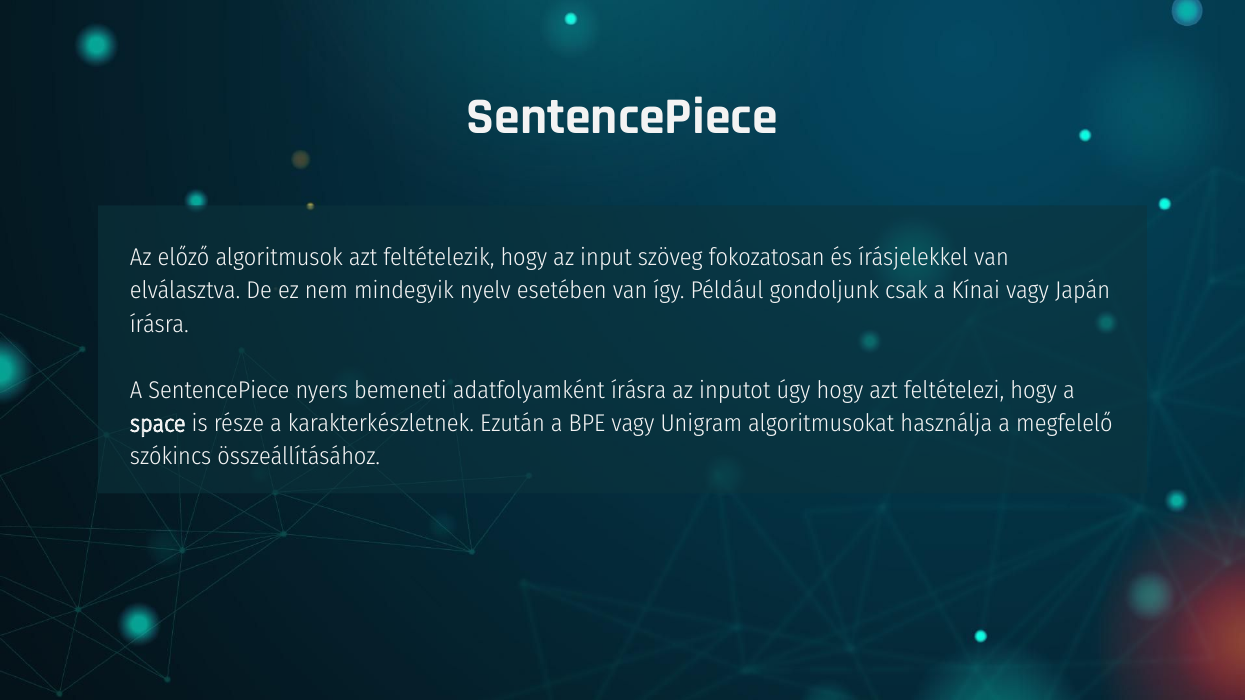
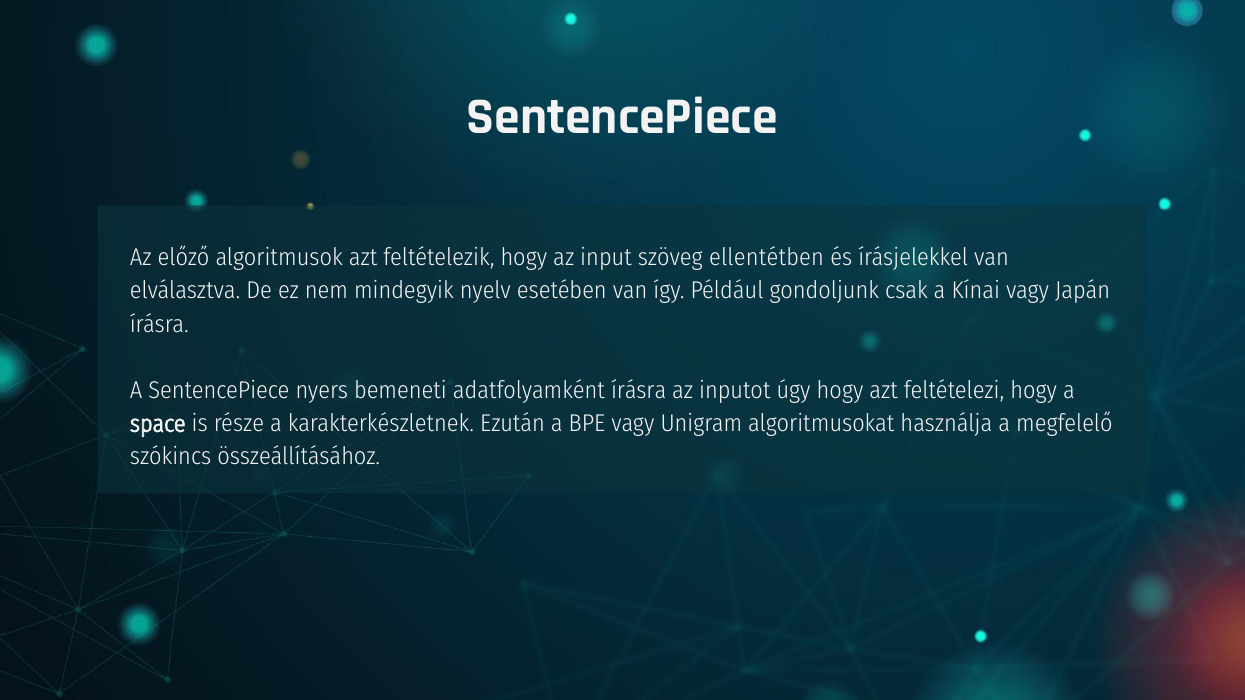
fokozatosan: fokozatosan -> ellentétben
